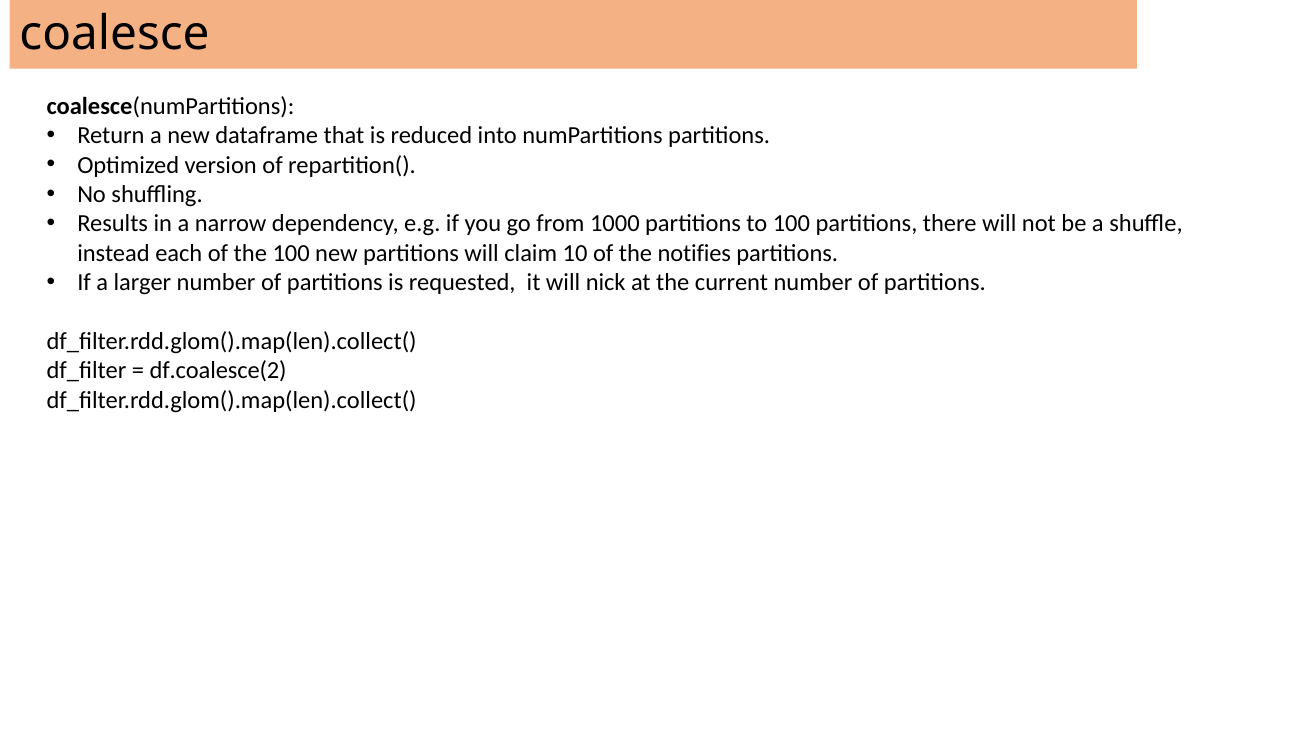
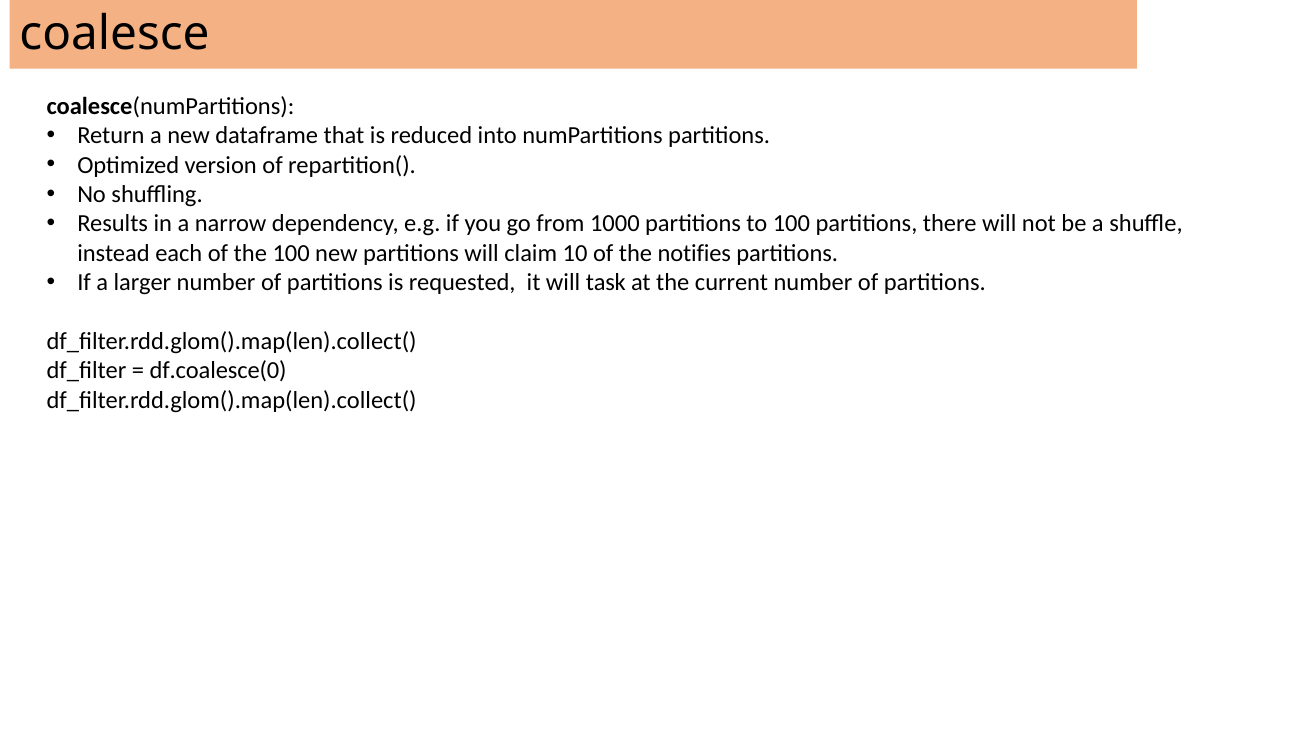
nick: nick -> task
df.coalesce(2: df.coalesce(2 -> df.coalesce(0
